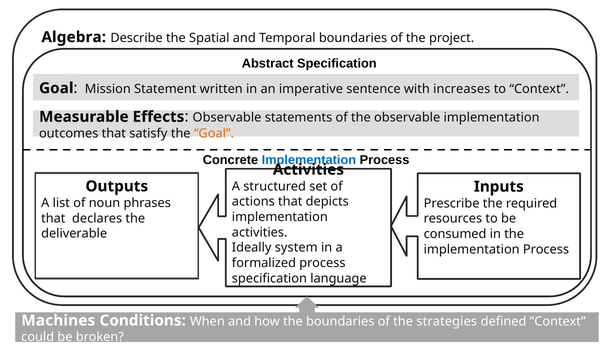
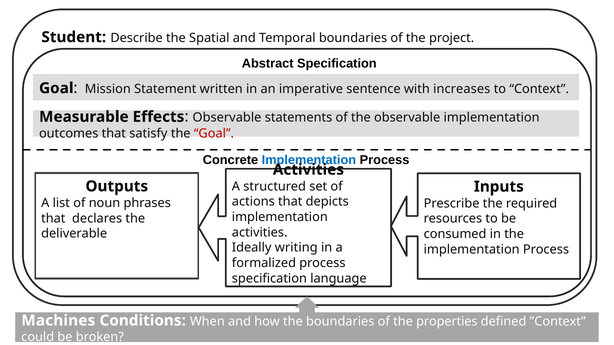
Algebra: Algebra -> Student
Goal at (214, 134) colour: orange -> red
system: system -> writing
strategies: strategies -> properties
